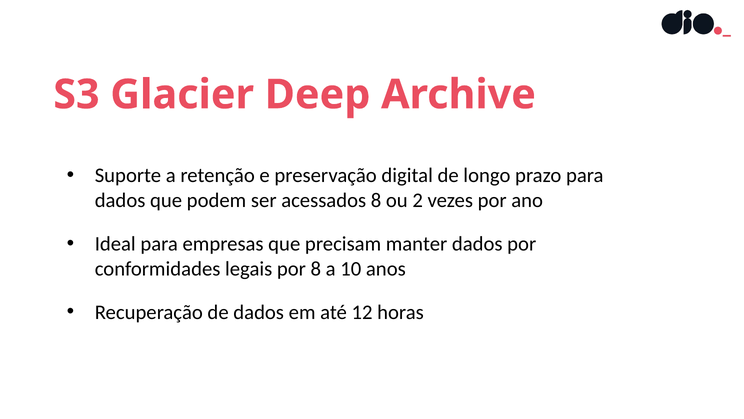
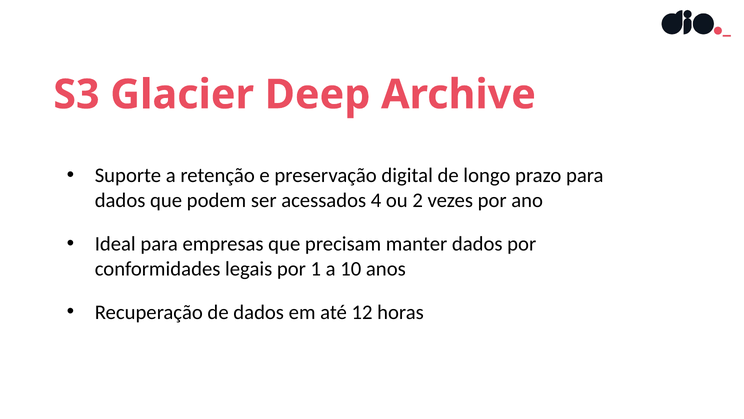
acessados 8: 8 -> 4
por 8: 8 -> 1
